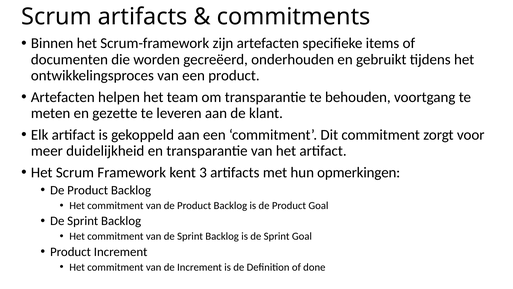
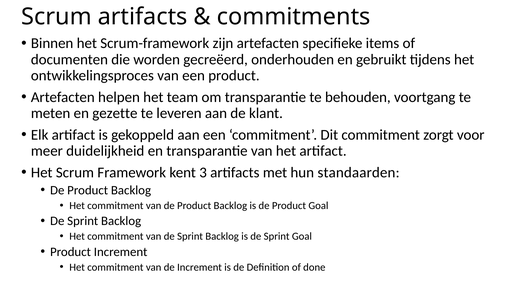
opmerkingen: opmerkingen -> standaarden
